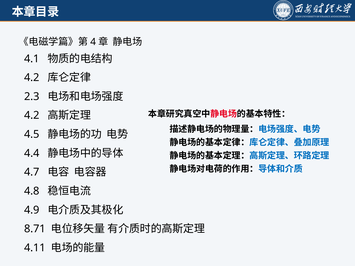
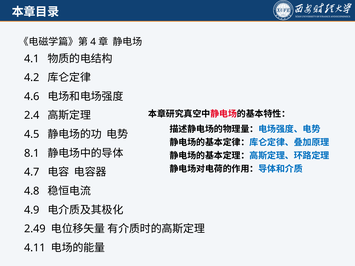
2.3: 2.3 -> 4.6
4.2 at (32, 116): 4.2 -> 2.4
4.4: 4.4 -> 8.1
8.71: 8.71 -> 2.49
